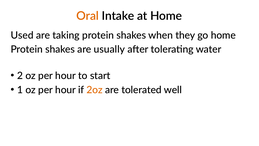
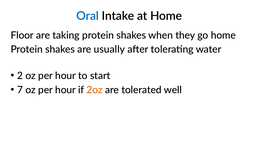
Oral colour: orange -> blue
Used: Used -> Floor
1: 1 -> 7
